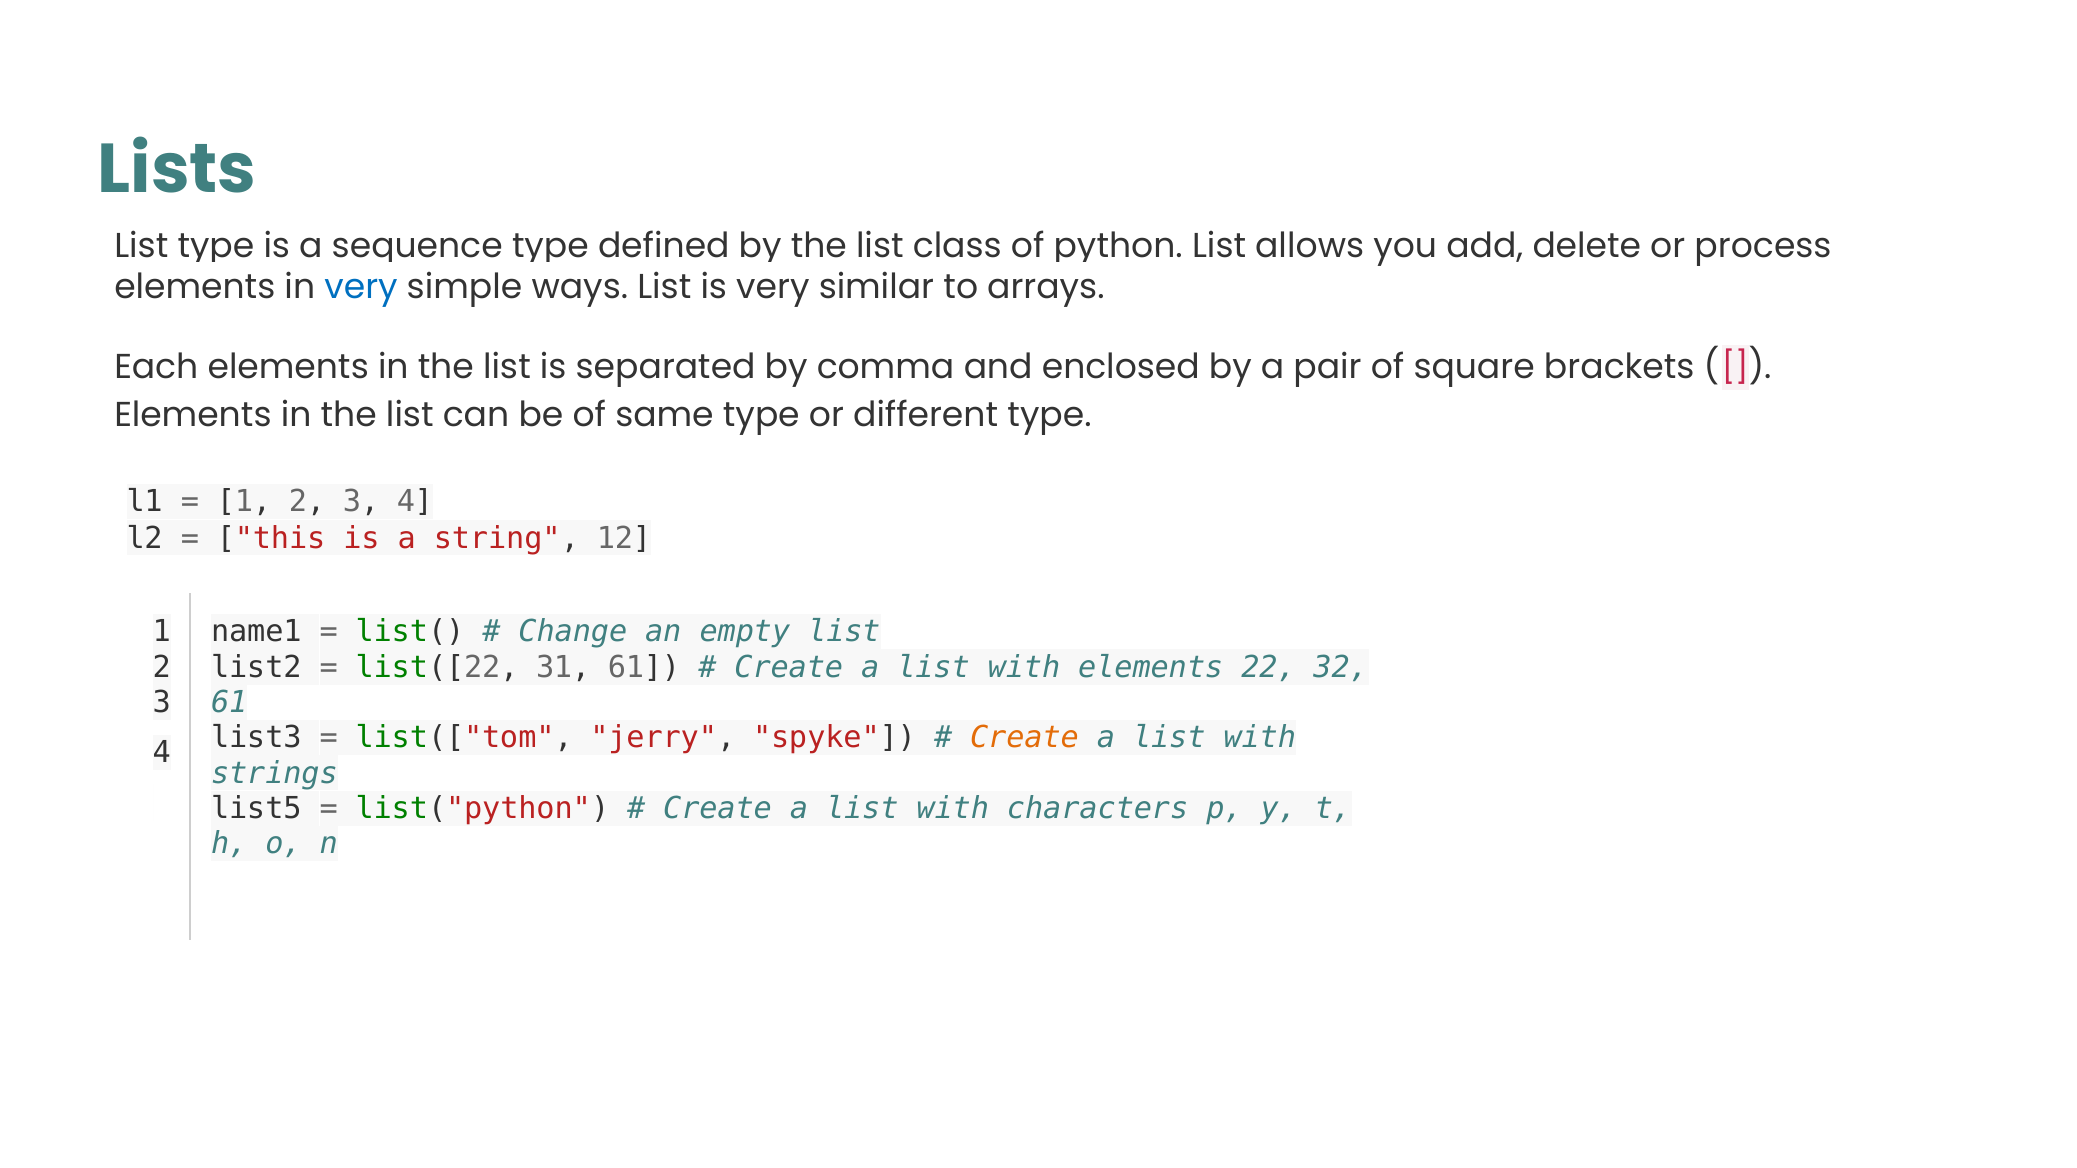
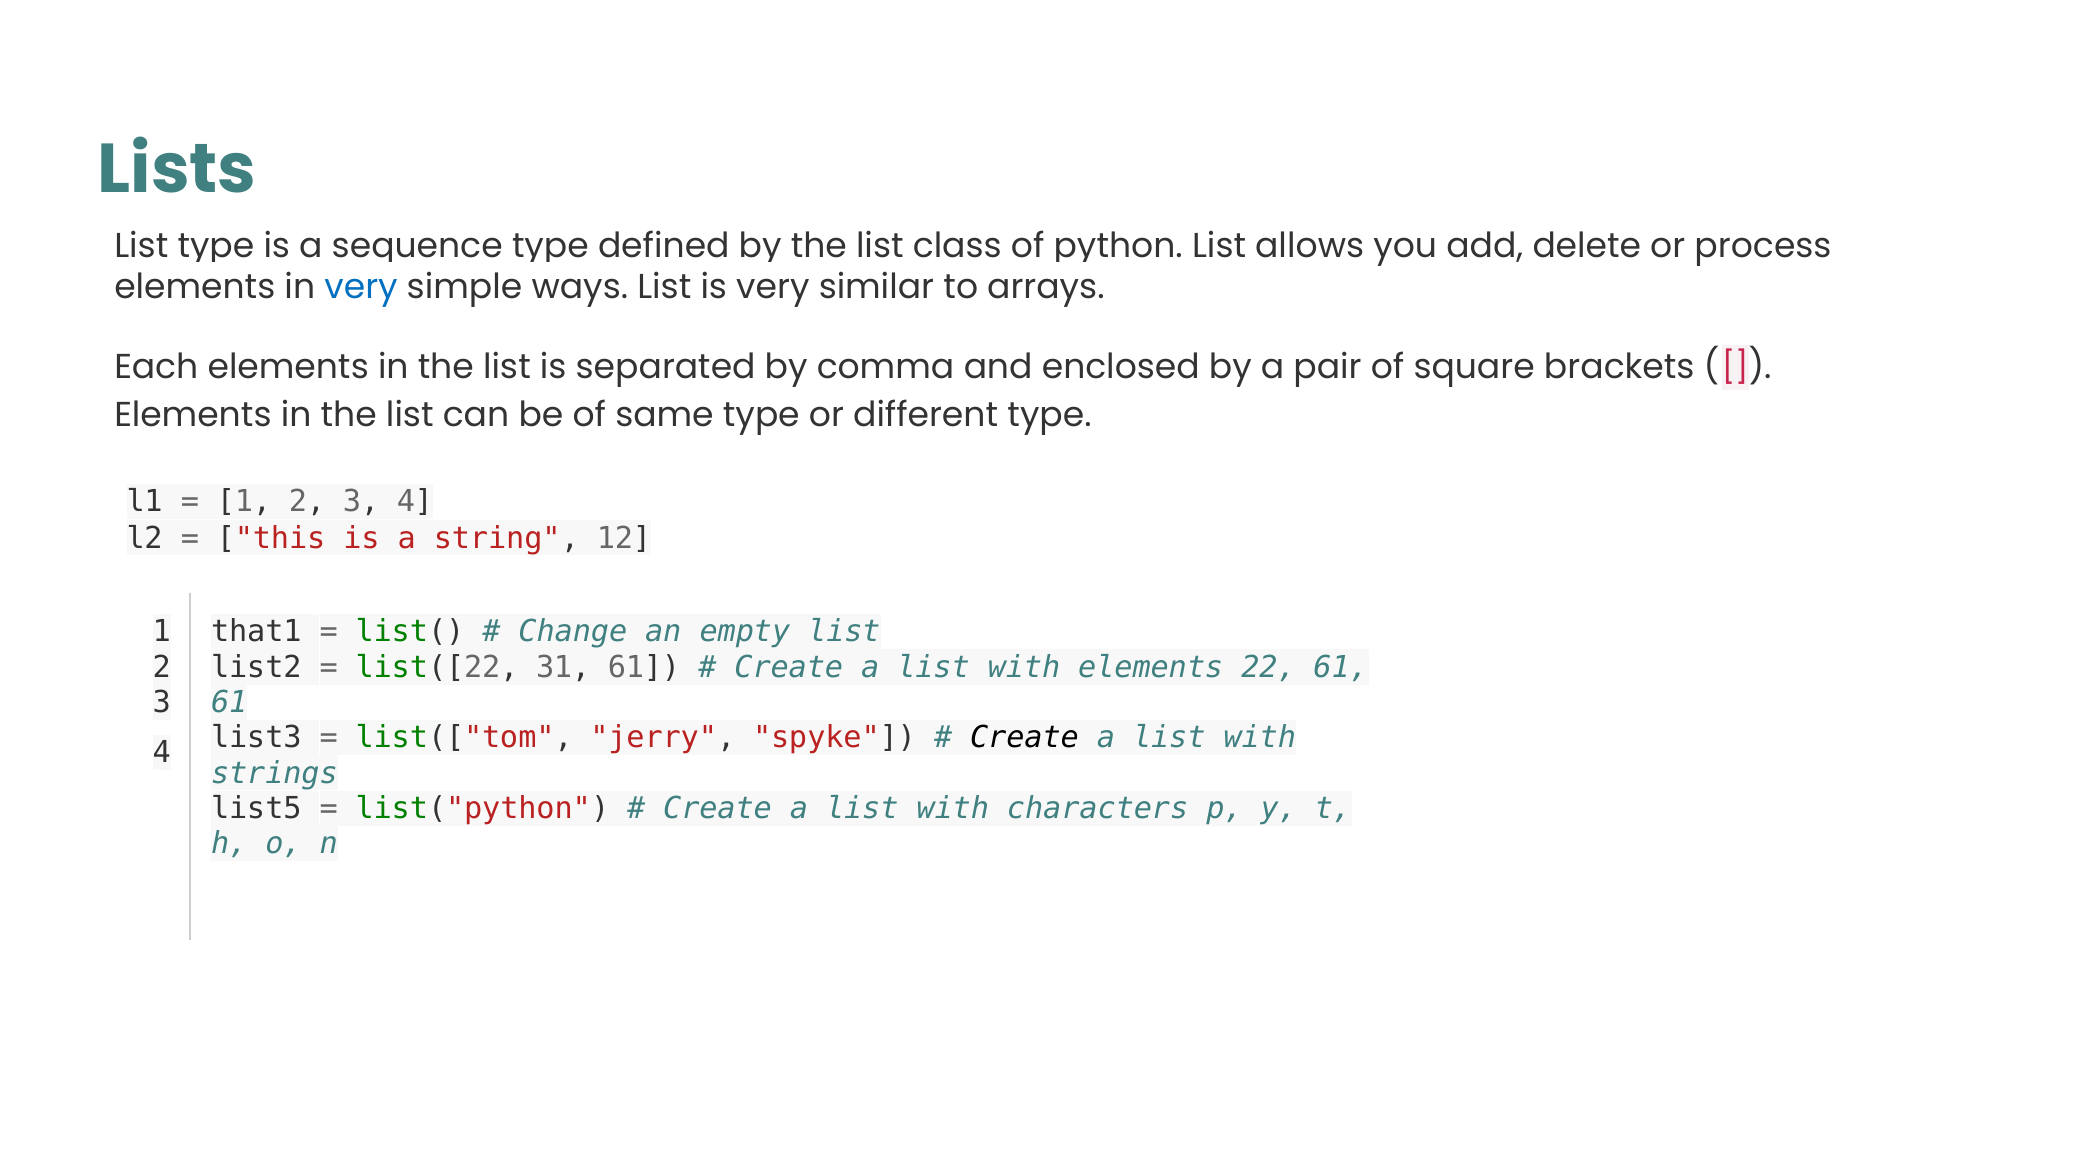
name1: name1 -> that1
22 32: 32 -> 61
Create at (1024, 738) colour: orange -> black
